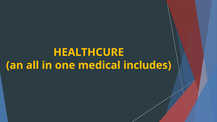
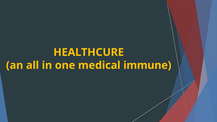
includes: includes -> immune
